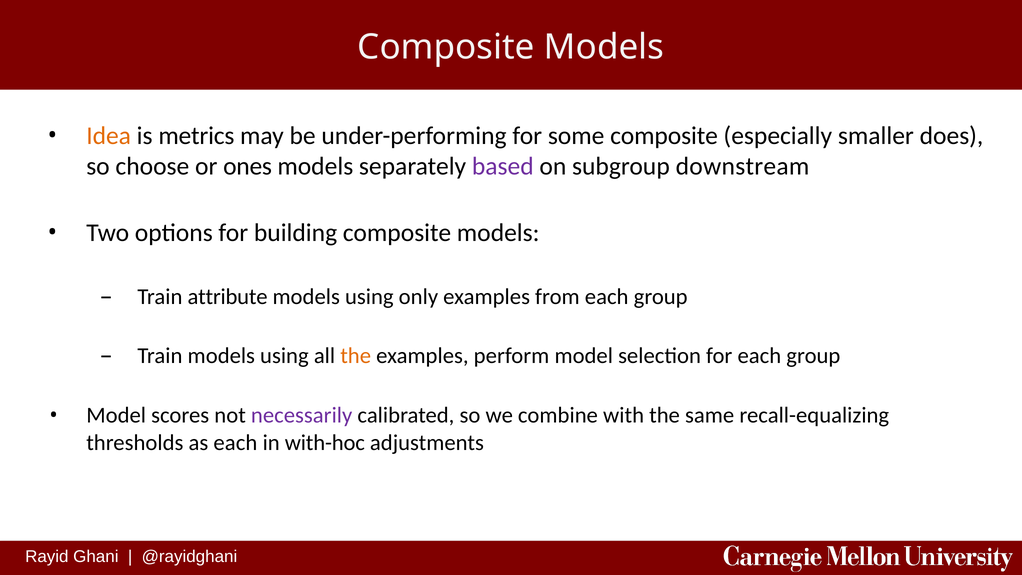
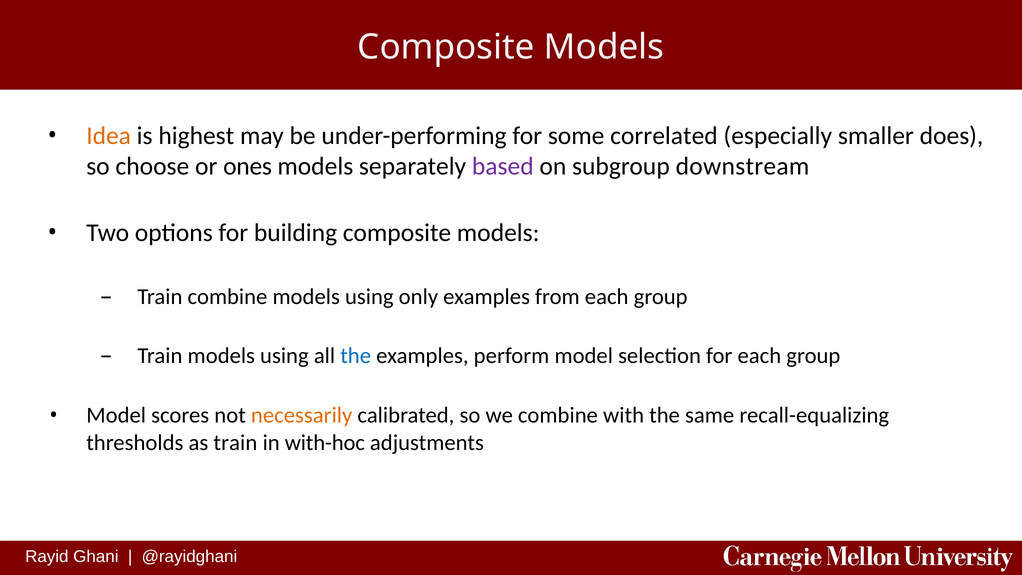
metrics: metrics -> highest
some composite: composite -> correlated
Train attribute: attribute -> combine
the at (356, 356) colour: orange -> blue
necessarily colour: purple -> orange
as each: each -> train
